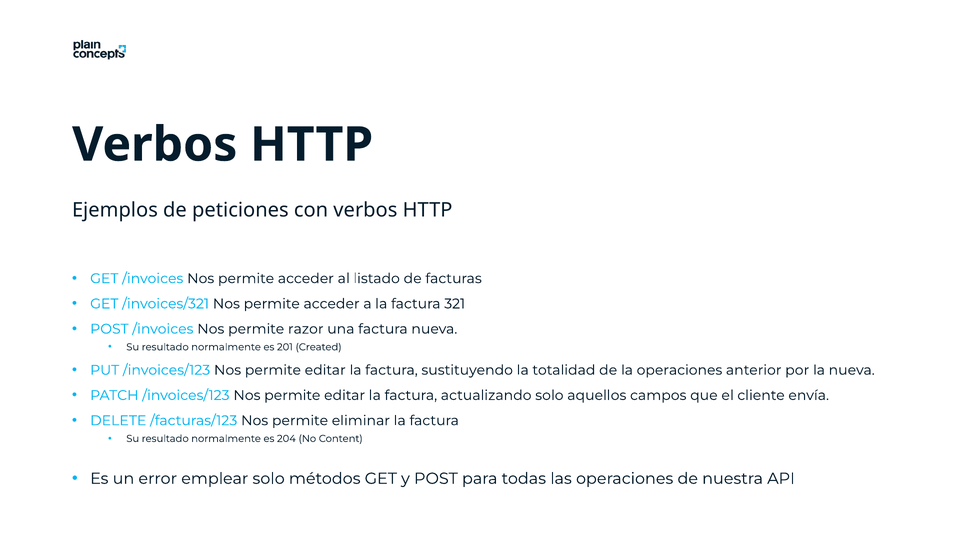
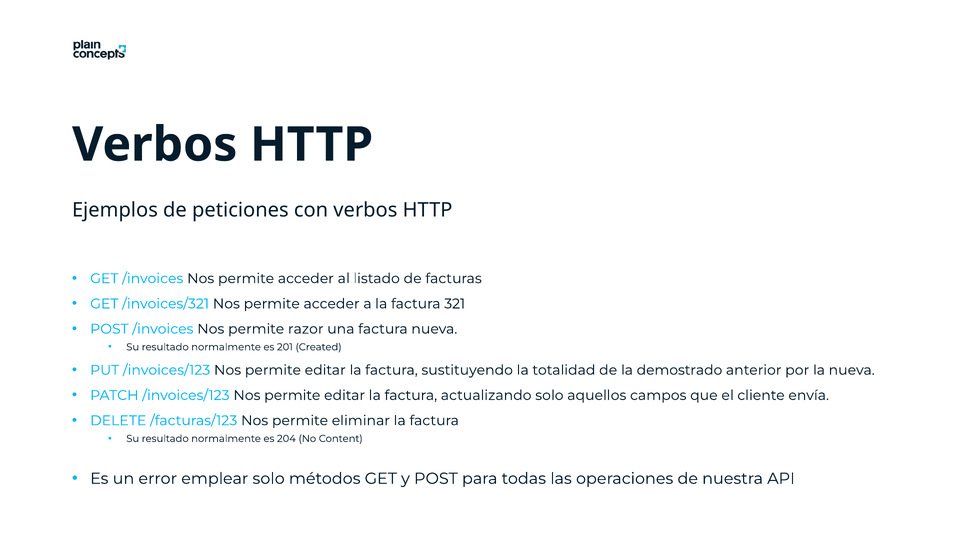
la operaciones: operaciones -> demostrado
